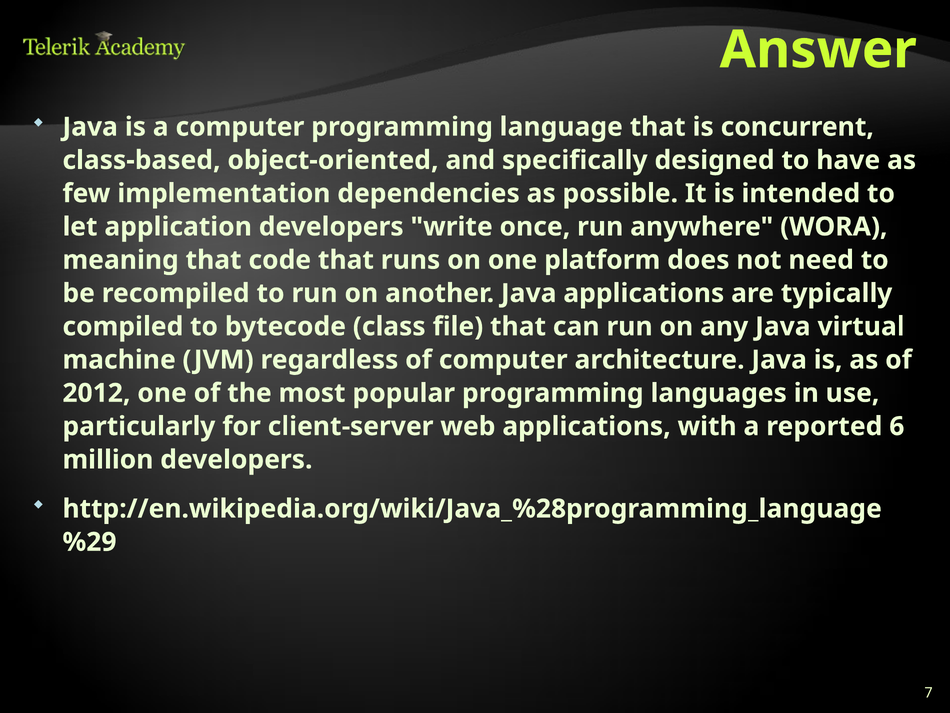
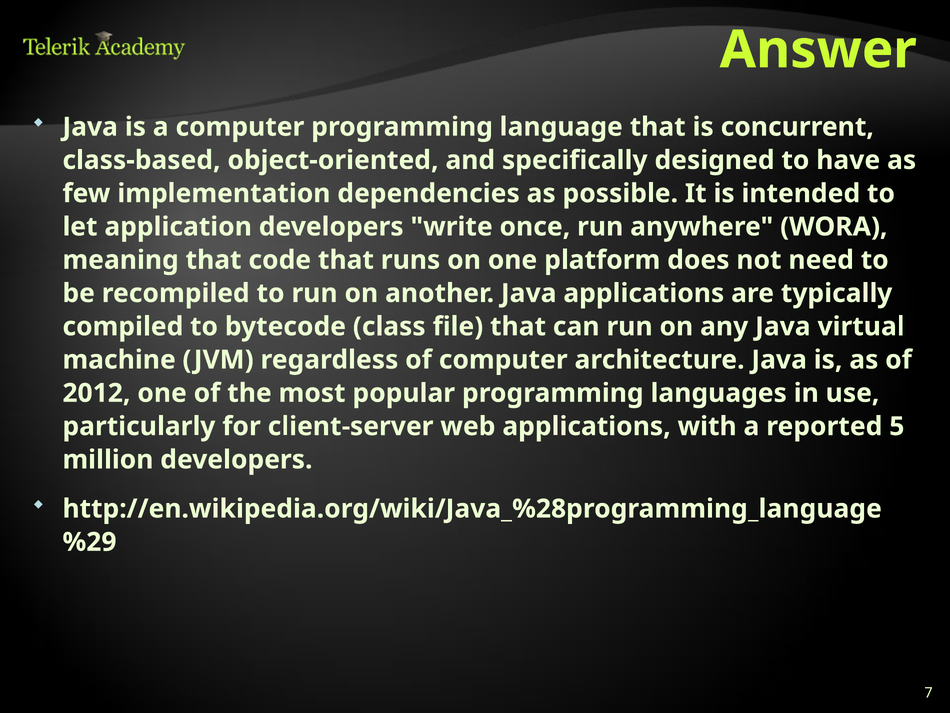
6: 6 -> 5
